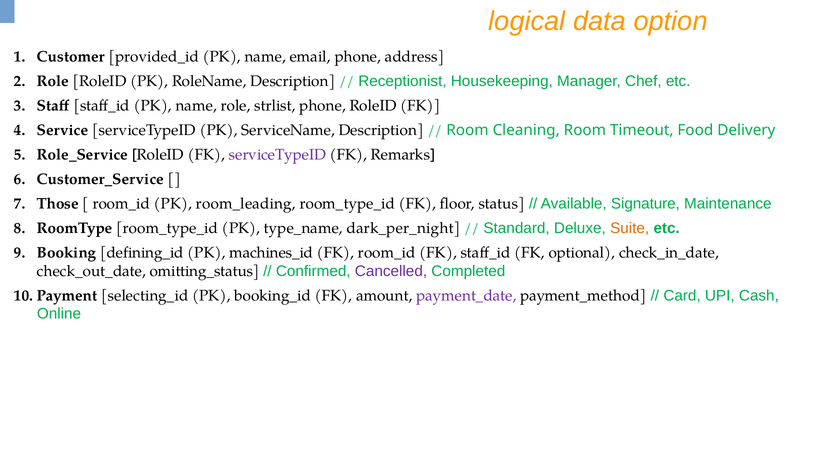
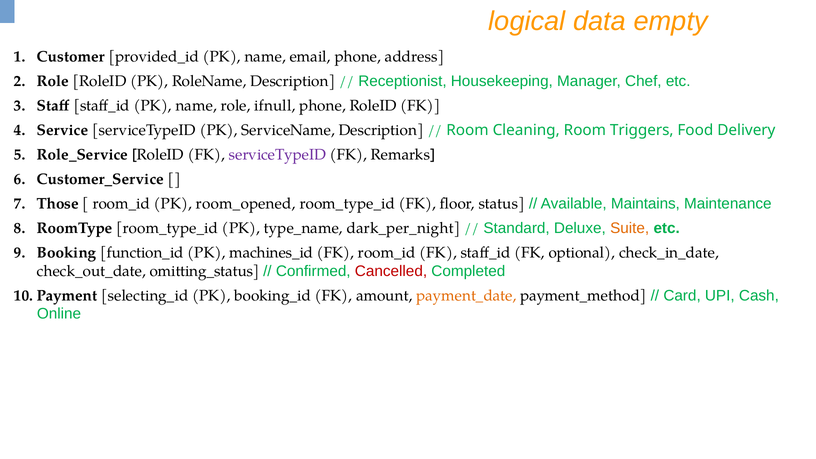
option: option -> empty
strlist: strlist -> ifnull
Timeout: Timeout -> Triggers
room_leading: room_leading -> room_opened
Signature: Signature -> Maintains
defining_id: defining_id -> function_id
Cancelled colour: purple -> red
payment_date colour: purple -> orange
